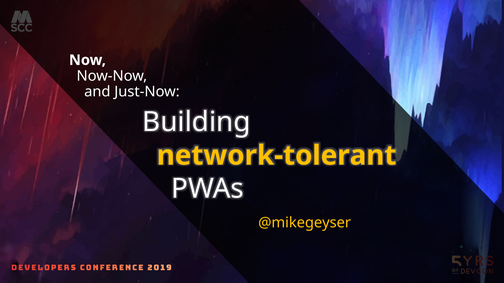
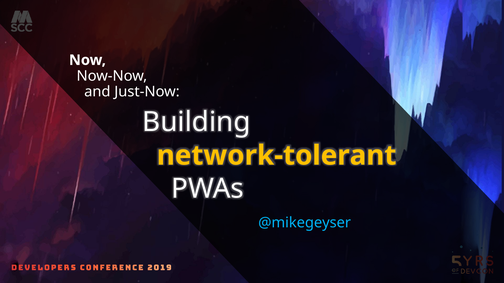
@mikegeyser colour: yellow -> light blue
